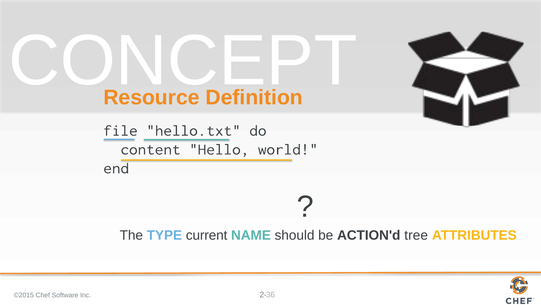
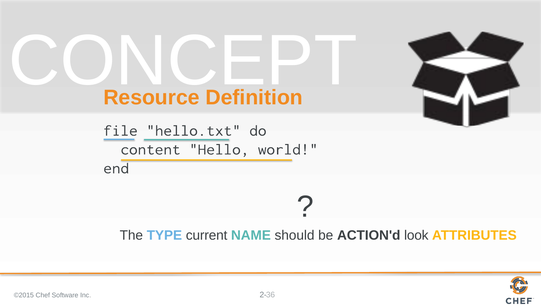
tree: tree -> look
